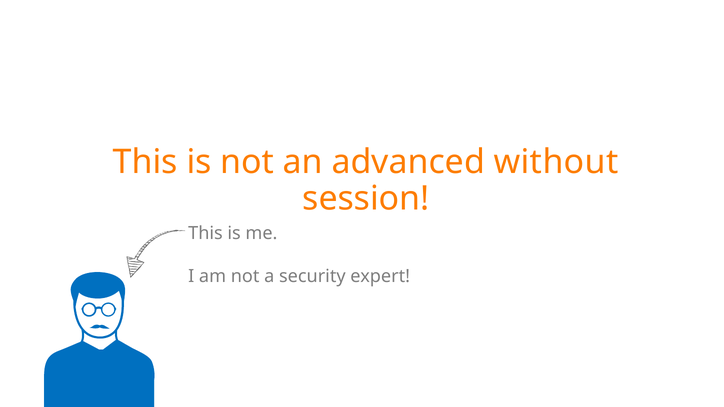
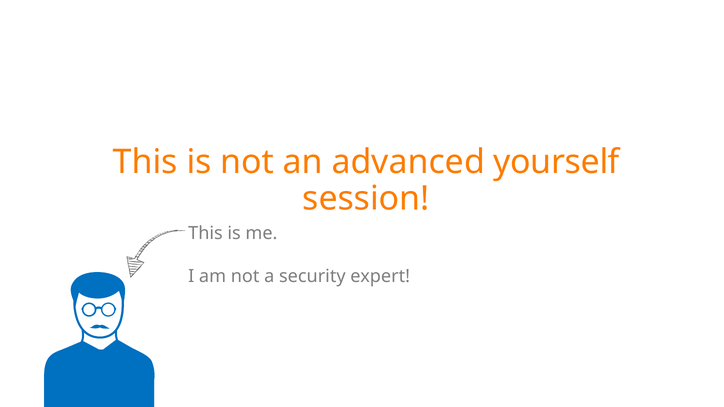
without: without -> yourself
